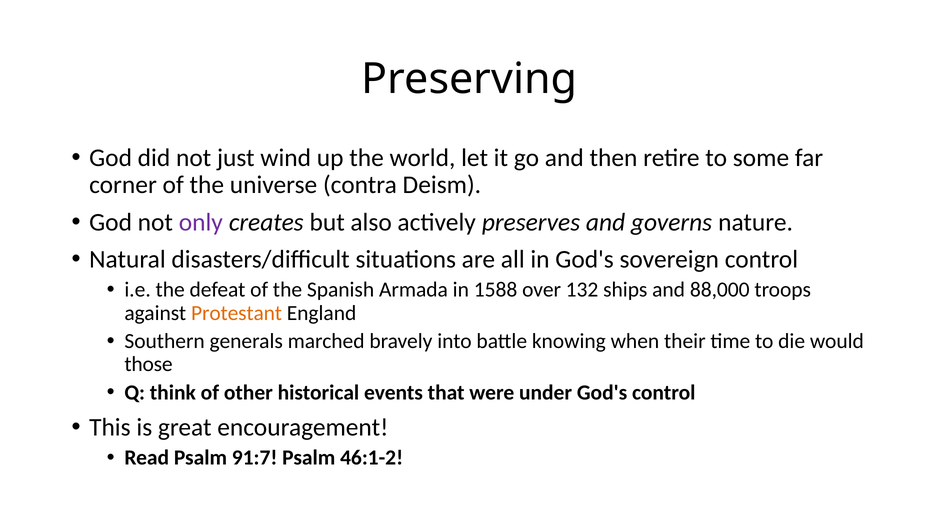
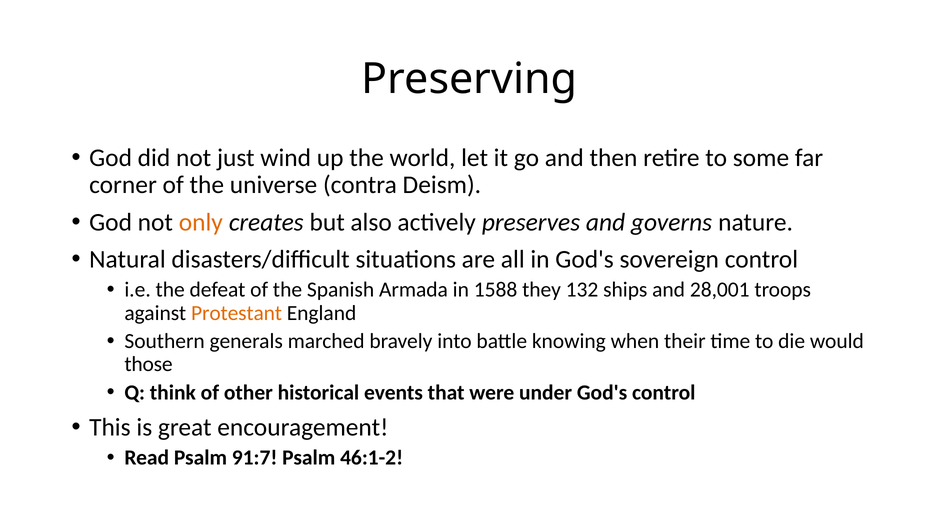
only colour: purple -> orange
over: over -> they
88,000: 88,000 -> 28,001
